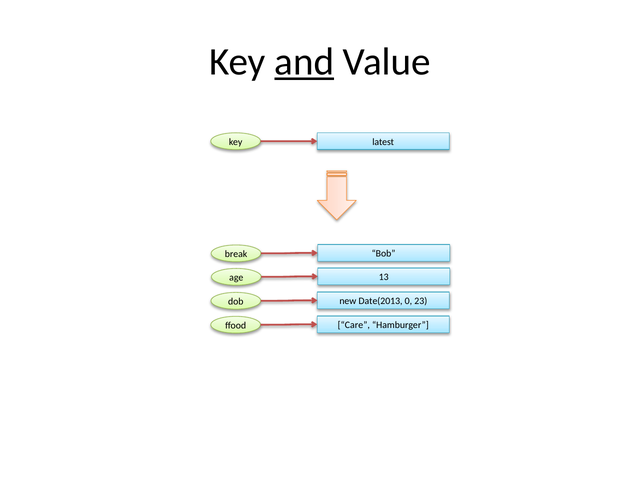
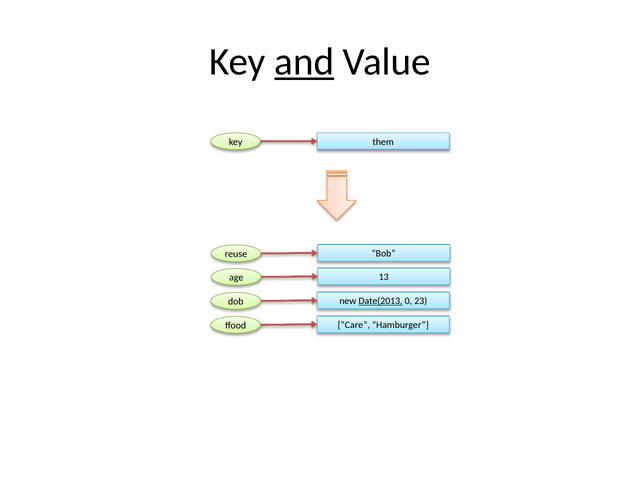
latest: latest -> them
break: break -> reuse
Date(2013 underline: none -> present
